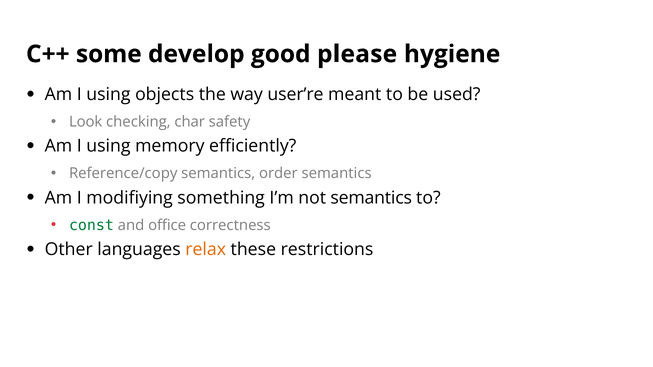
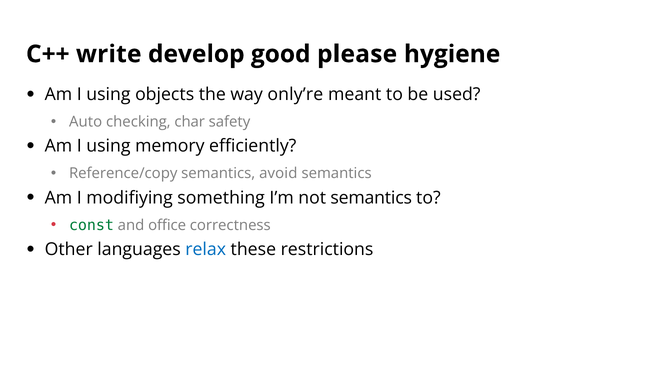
some: some -> write
user’re: user’re -> only’re
Look: Look -> Auto
order: order -> avoid
relax colour: orange -> blue
